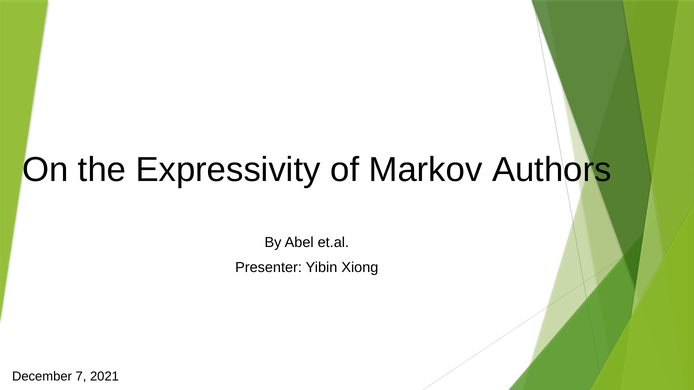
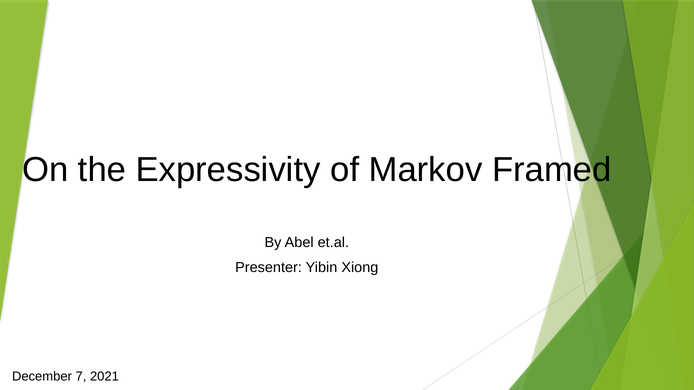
Authors: Authors -> Framed
